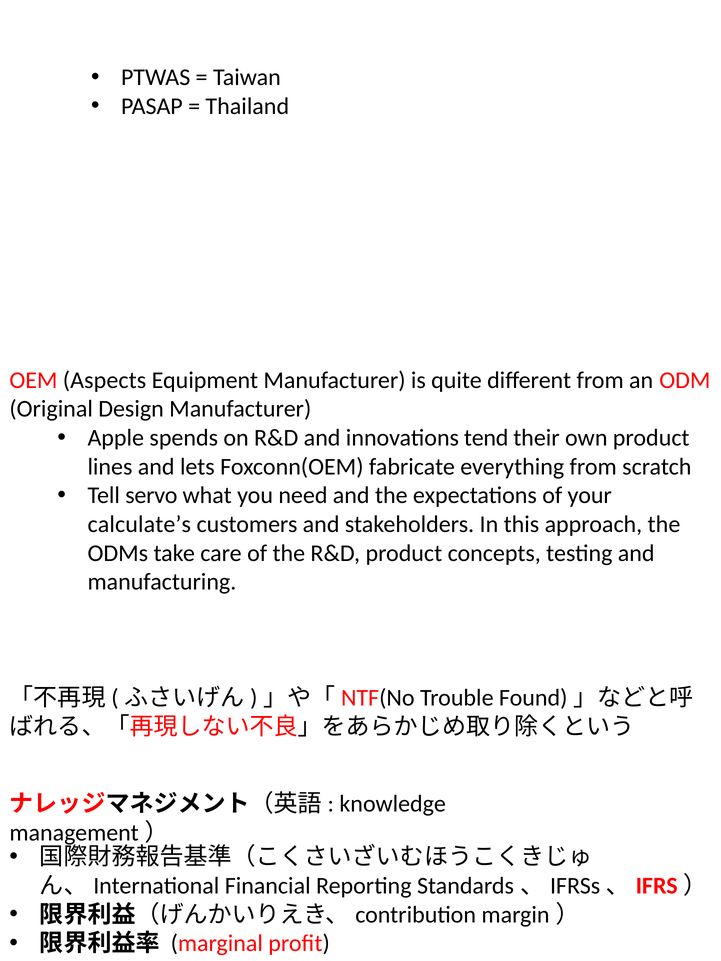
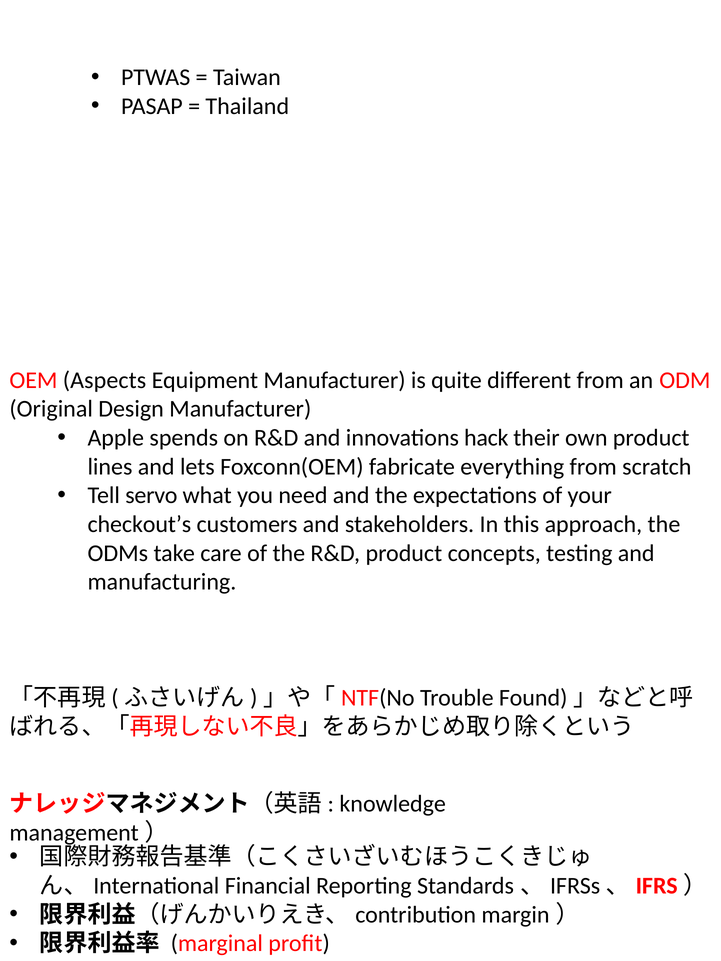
tend: tend -> hack
calculate’s: calculate’s -> checkout’s
